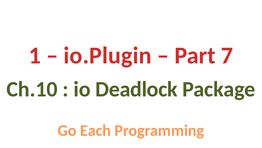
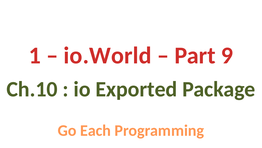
io.Plugin: io.Plugin -> io.World
7: 7 -> 9
Deadlock: Deadlock -> Exported
